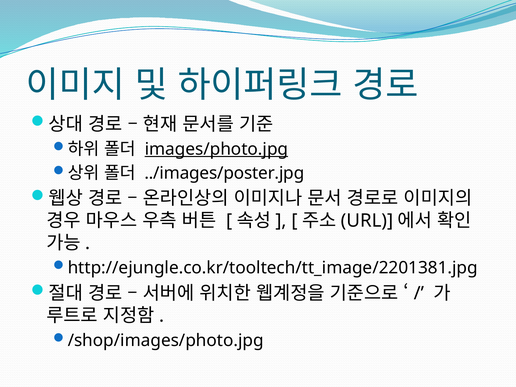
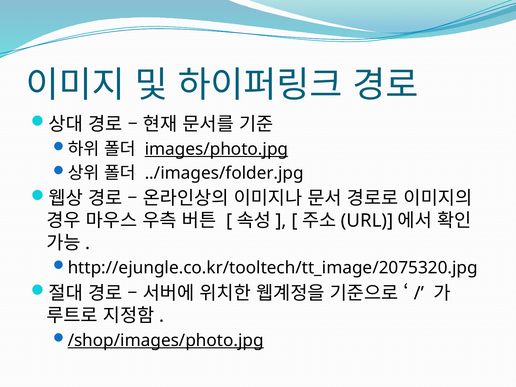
../images/poster.jpg: ../images/poster.jpg -> ../images/folder.jpg
http://ejungle.co.kr/tooltech/tt_image/2201381.jpg: http://ejungle.co.kr/tooltech/tt_image/2201381.jpg -> http://ejungle.co.kr/tooltech/tt_image/2075320.jpg
/shop/images/photo.jpg underline: none -> present
